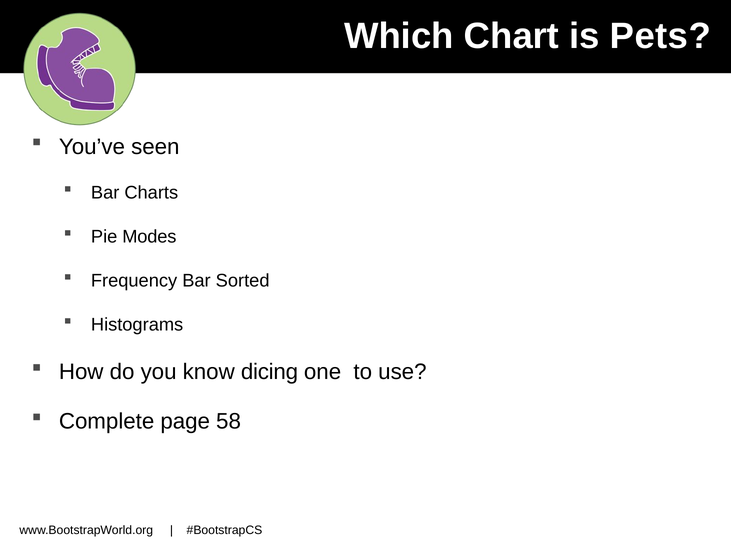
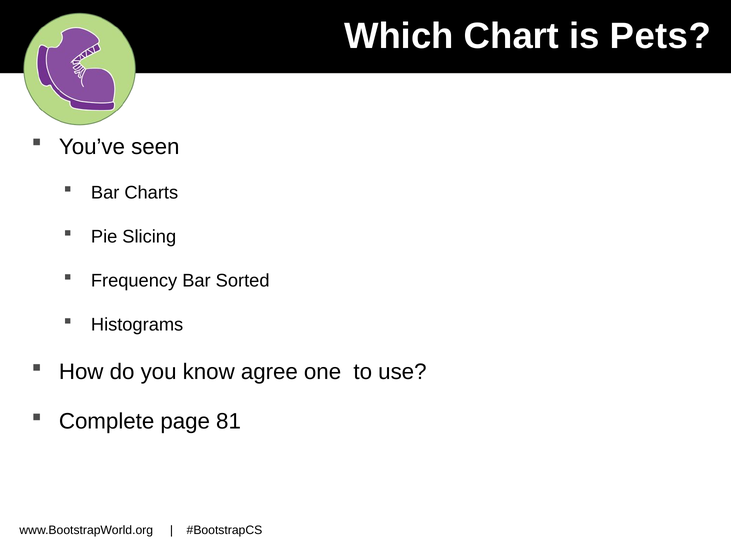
Modes: Modes -> Slicing
dicing: dicing -> agree
58: 58 -> 81
